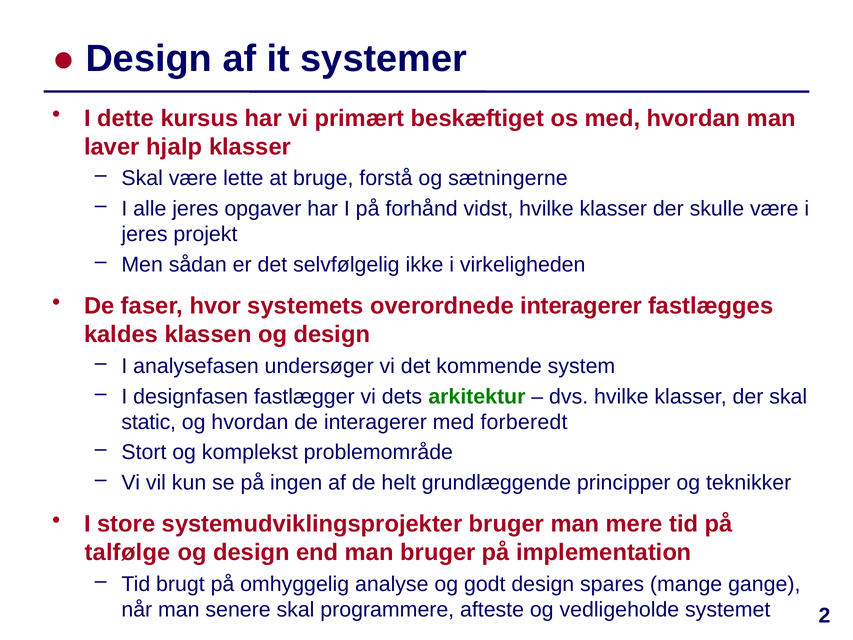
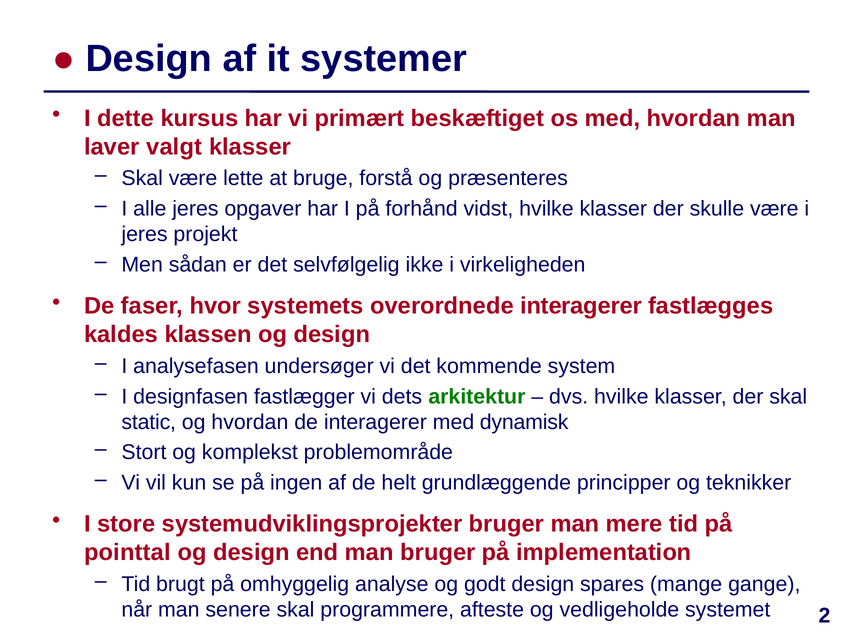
hjalp: hjalp -> valgt
sætningerne: sætningerne -> præsenteres
forberedt: forberedt -> dynamisk
talfølge: talfølge -> pointtal
